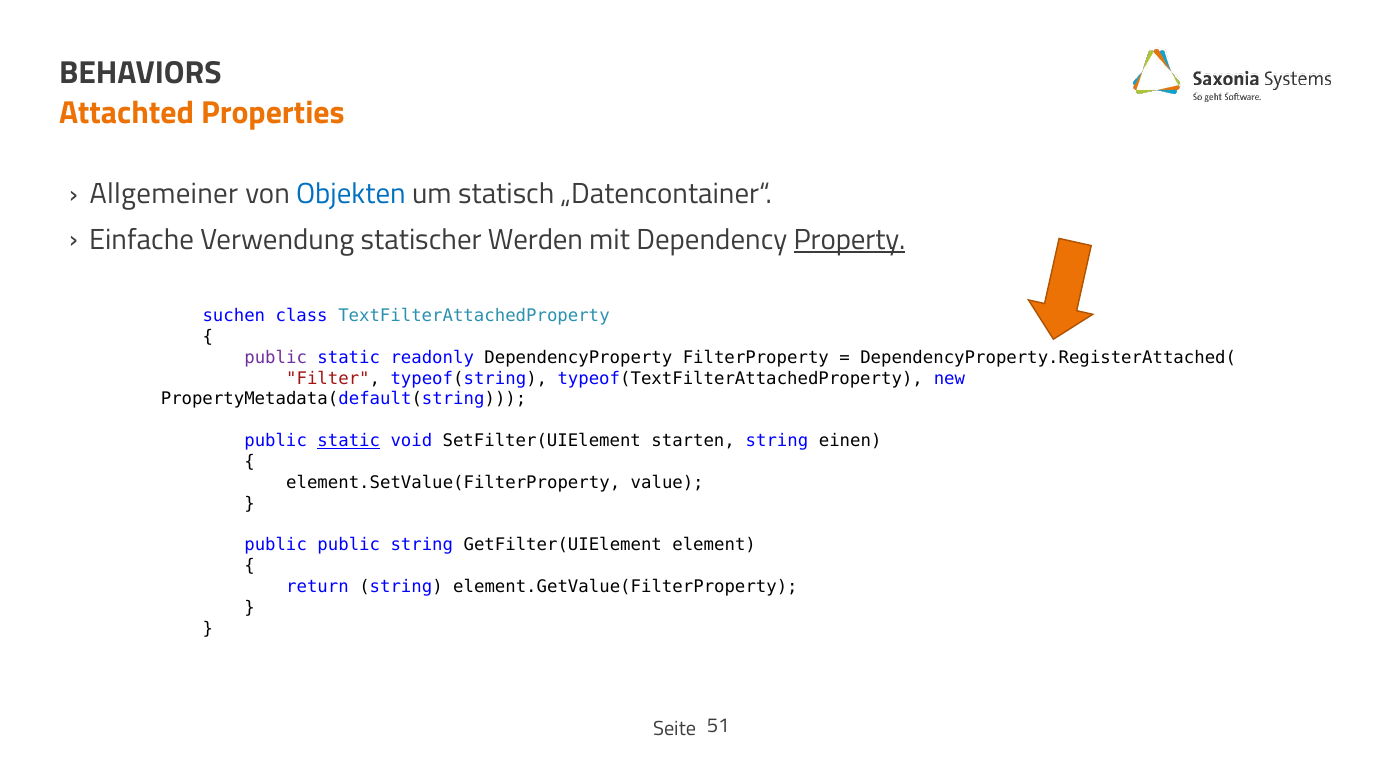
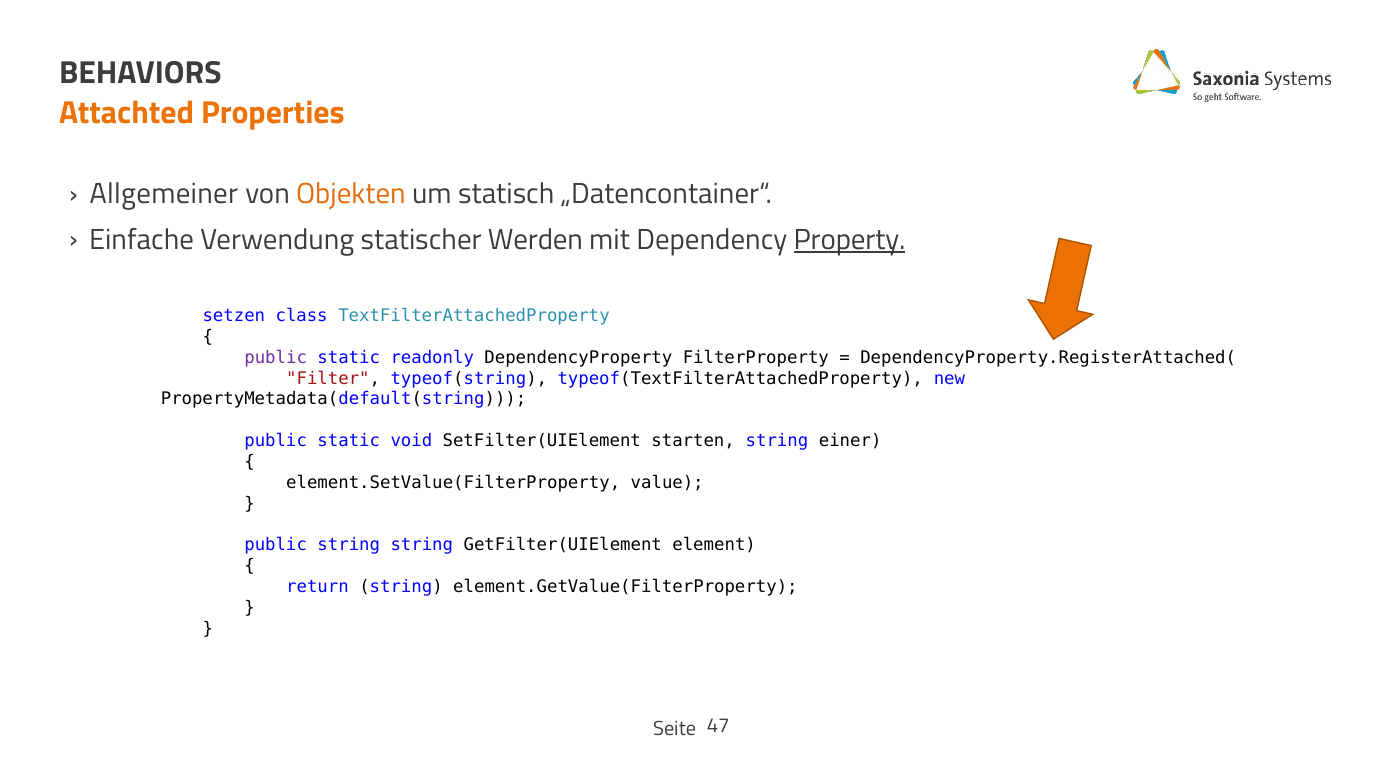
Objekten colour: blue -> orange
suchen: suchen -> setzen
static at (349, 441) underline: present -> none
einen: einen -> einer
public public: public -> string
51: 51 -> 47
